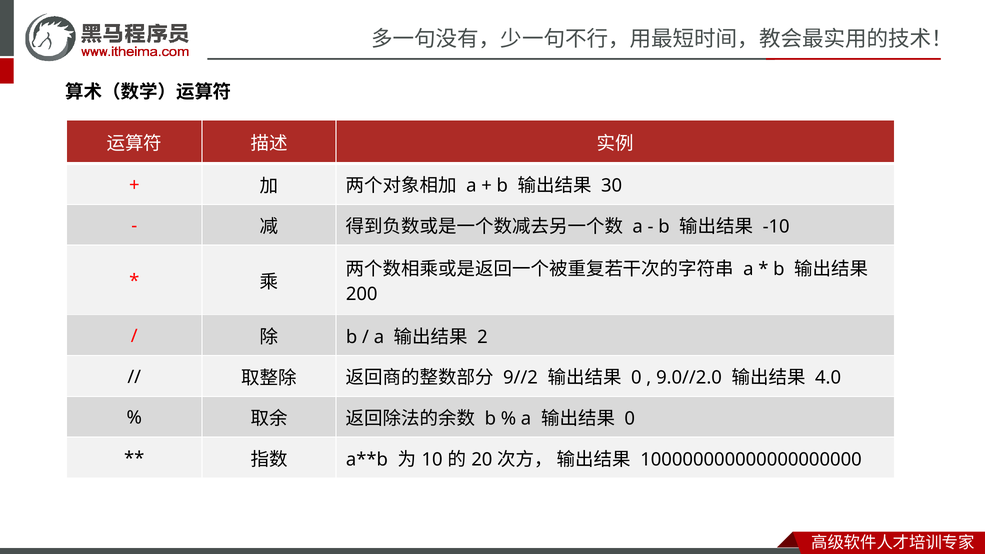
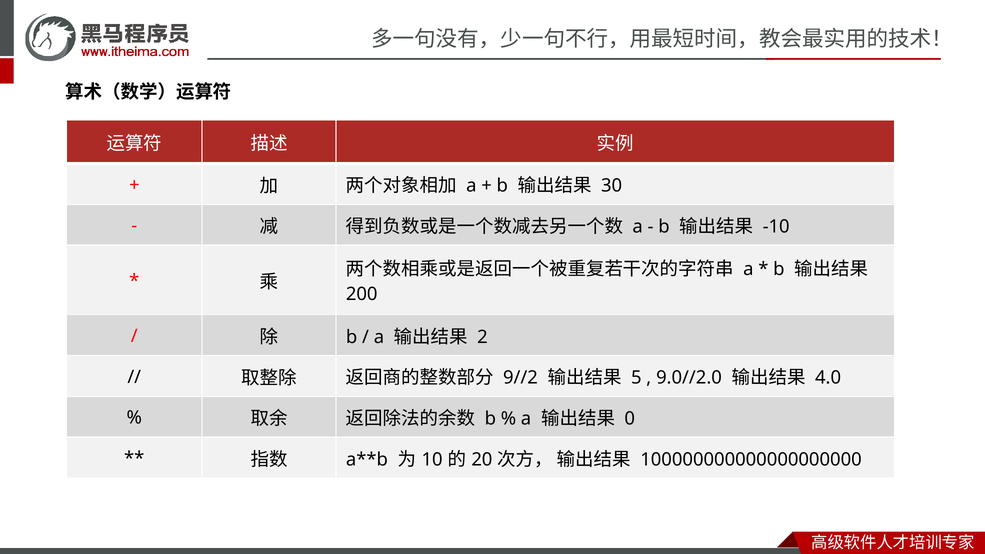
0 at (636, 378): 0 -> 5
